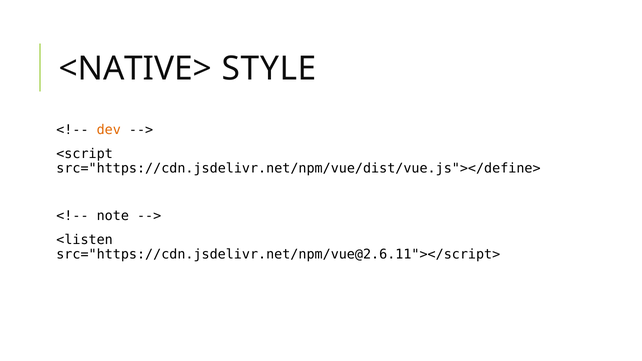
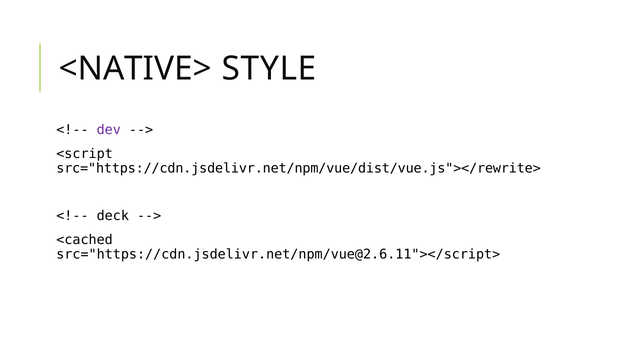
dev colour: orange -> purple
src="https://cdn.jsdelivr.net/npm/vue/dist/vue.js"></define>: src="https://cdn.jsdelivr.net/npm/vue/dist/vue.js"></define> -> src="https://cdn.jsdelivr.net/npm/vue/dist/vue.js"></rewrite>
note: note -> deck
<listen: <listen -> <cached
